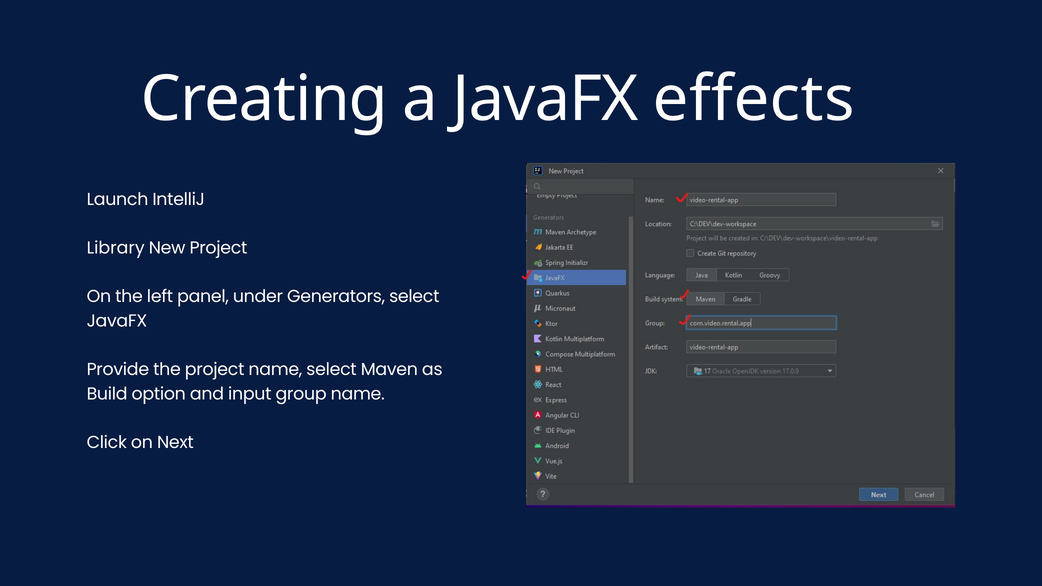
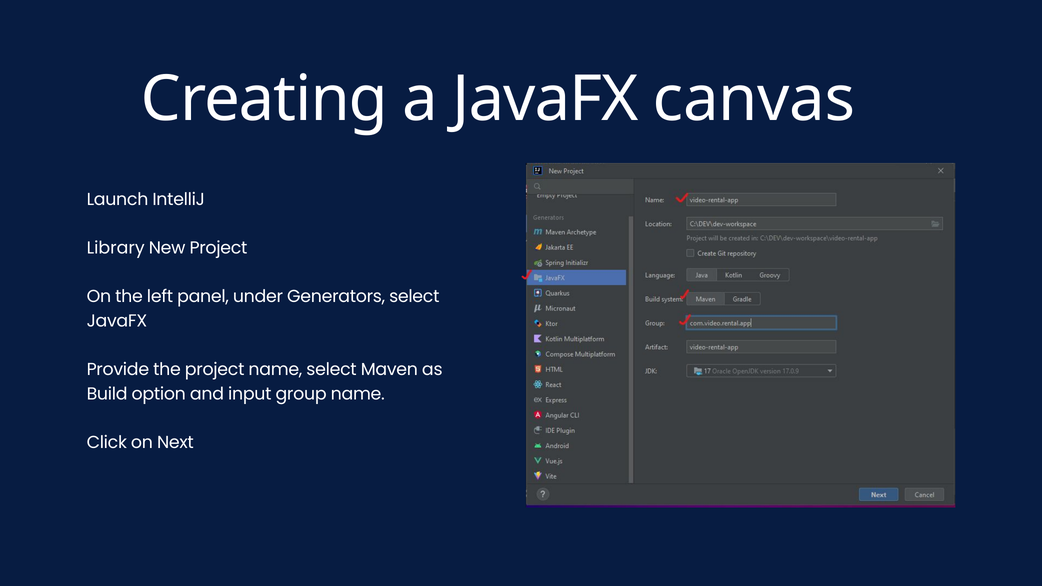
effects: effects -> canvas
